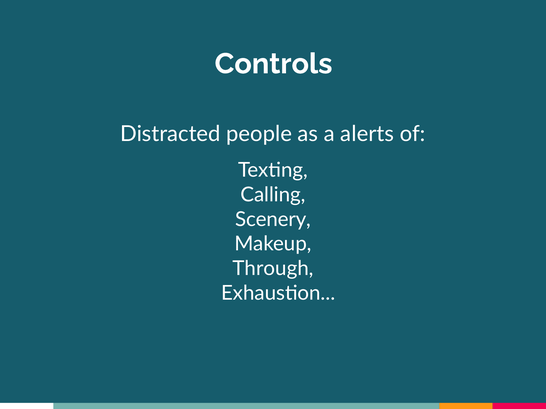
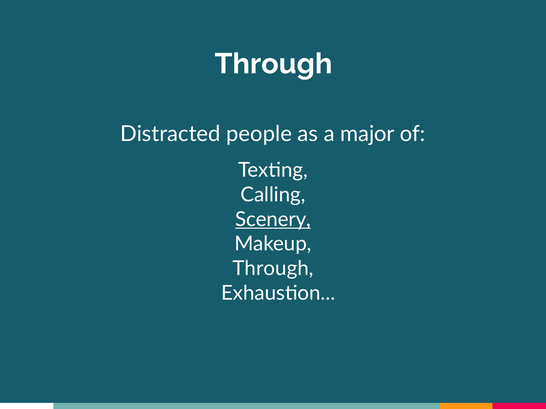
Controls at (273, 64): Controls -> Through
alerts: alerts -> major
Scenery underline: none -> present
